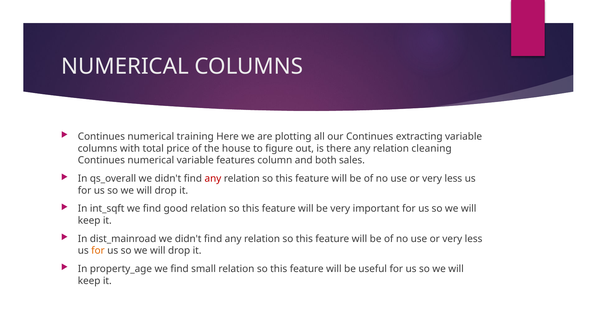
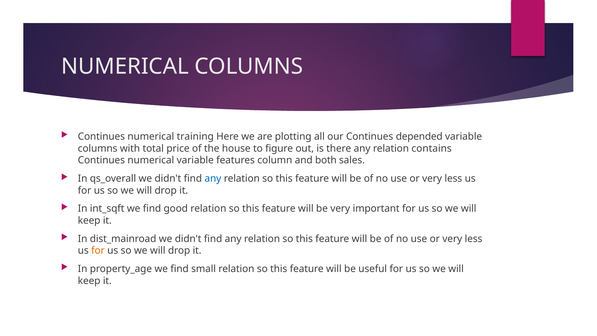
extracting: extracting -> depended
cleaning: cleaning -> contains
any at (213, 178) colour: red -> blue
